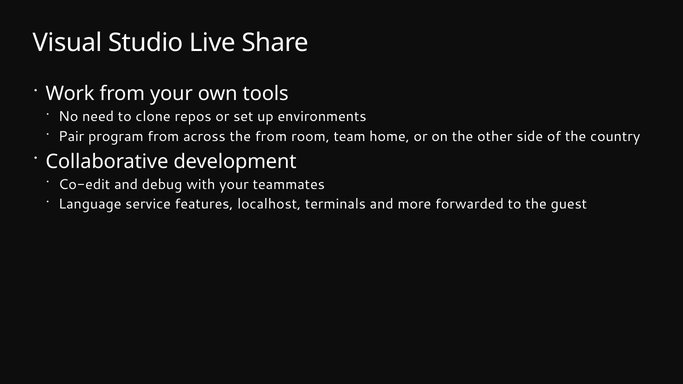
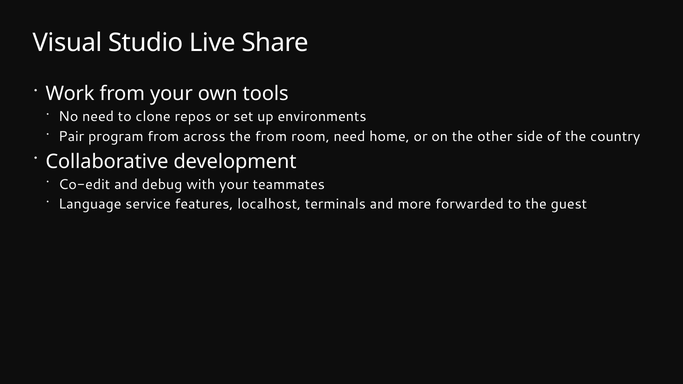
room team: team -> need
